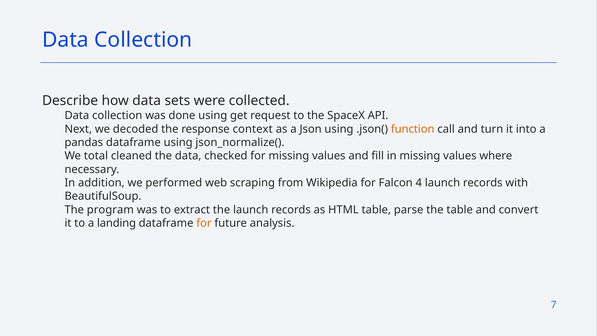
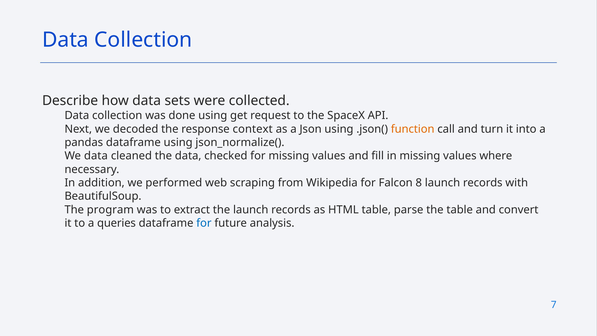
We total: total -> data
4: 4 -> 8
landing: landing -> queries
for at (204, 223) colour: orange -> blue
